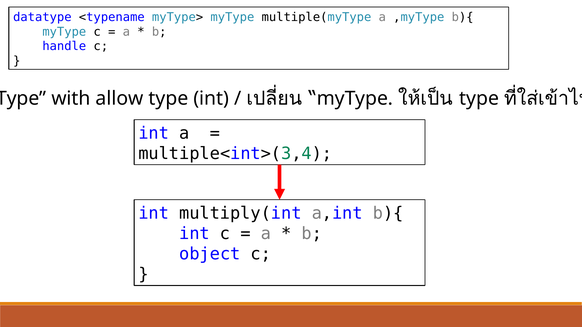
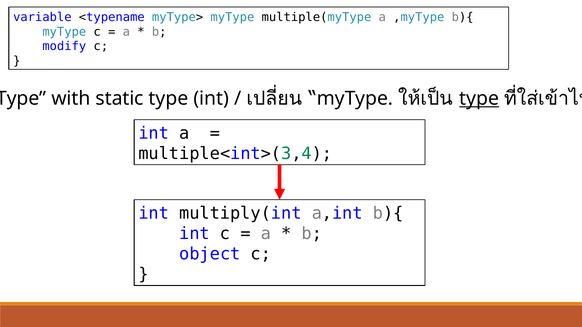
datatype: datatype -> variable
handle: handle -> modify
allow: allow -> static
type at (479, 99) underline: none -> present
